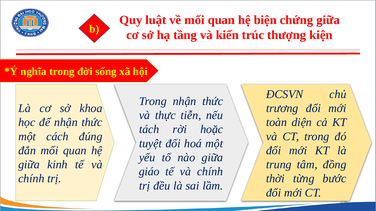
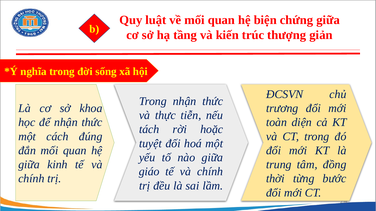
kiện: kiện -> giản
